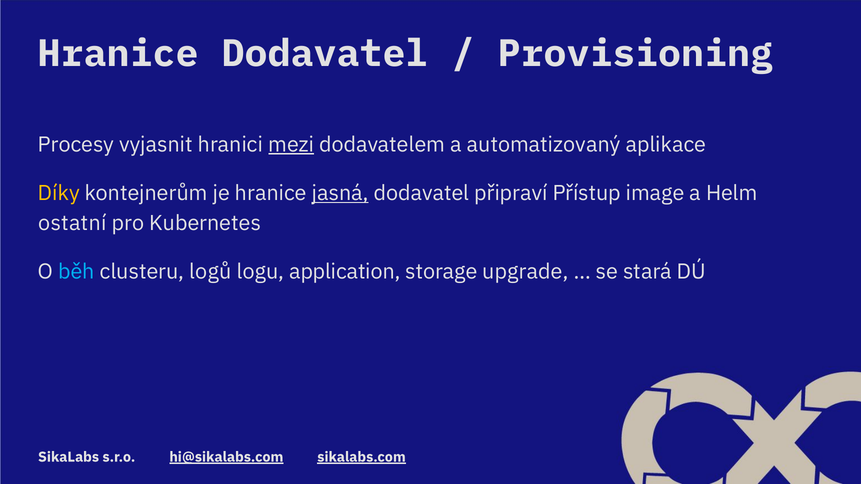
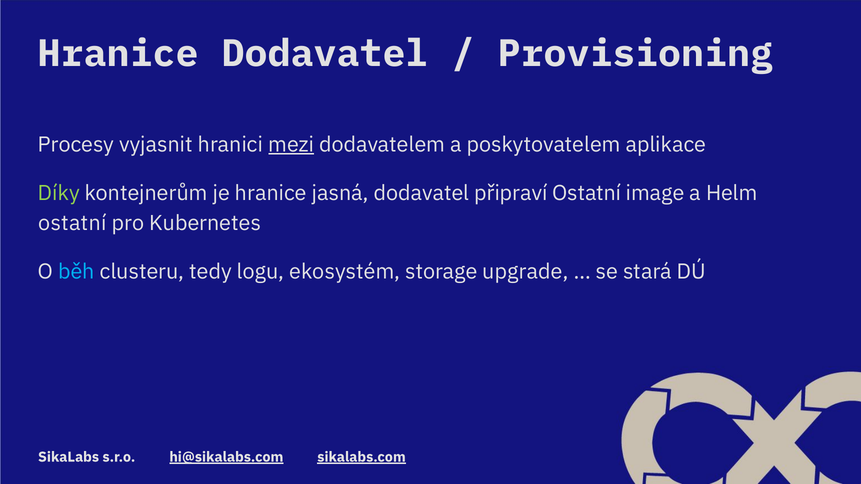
automatizovaný: automatizovaný -> poskytovatelem
Díky colour: yellow -> light green
jasná underline: present -> none
připraví Přístup: Přístup -> Ostatní
logů: logů -> tedy
application: application -> ekosystém
